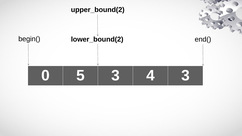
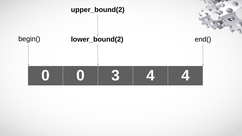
0 5: 5 -> 0
4 3: 3 -> 4
